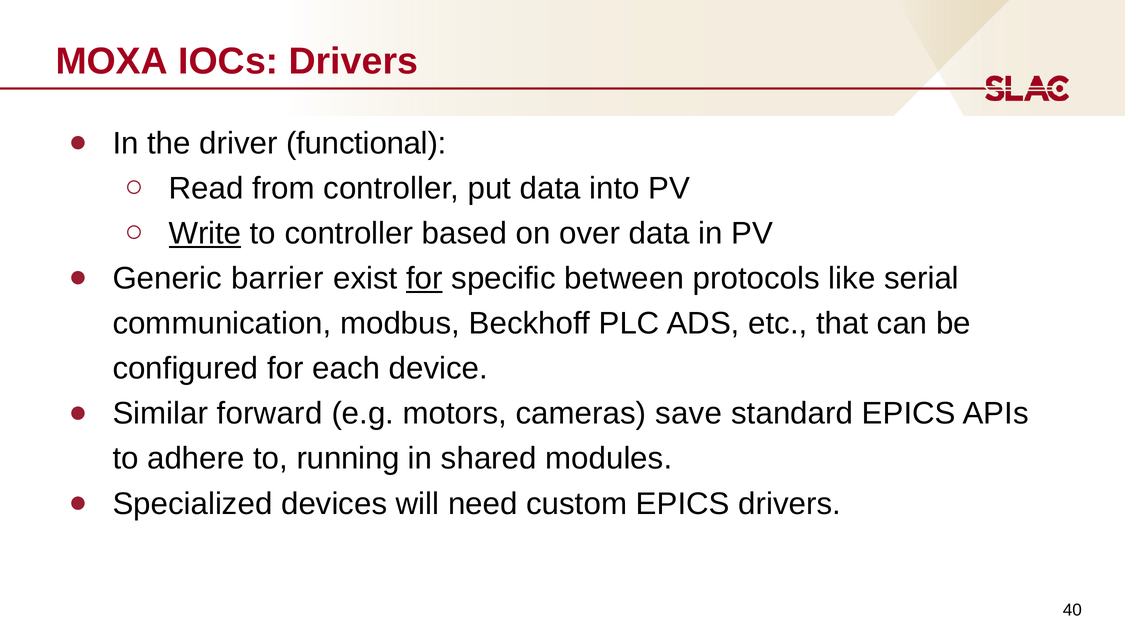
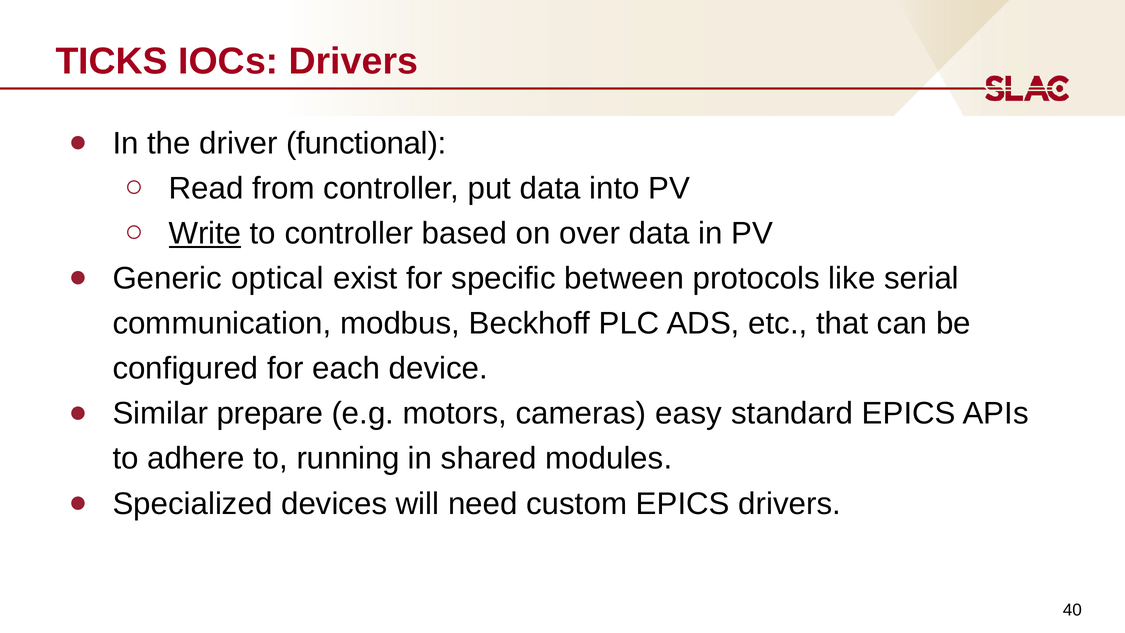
MOXA: MOXA -> TICKS
barrier: barrier -> optical
for at (424, 278) underline: present -> none
forward: forward -> prepare
save: save -> easy
